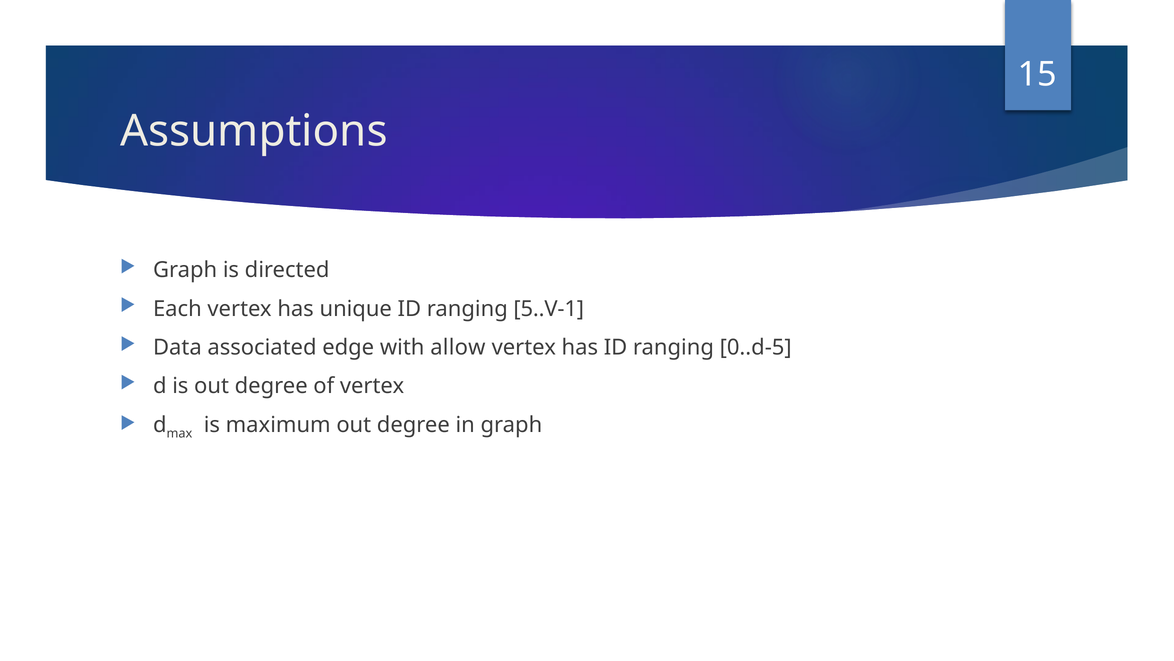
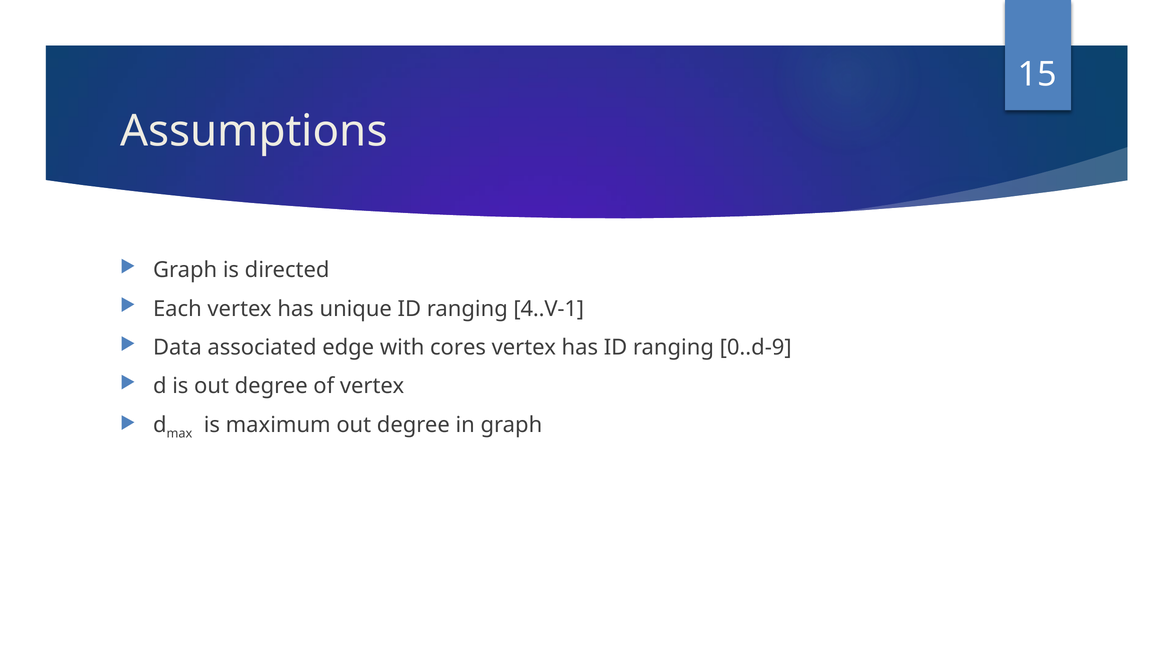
5..V-1: 5..V-1 -> 4..V-1
allow: allow -> cores
0..d-5: 0..d-5 -> 0..d-9
